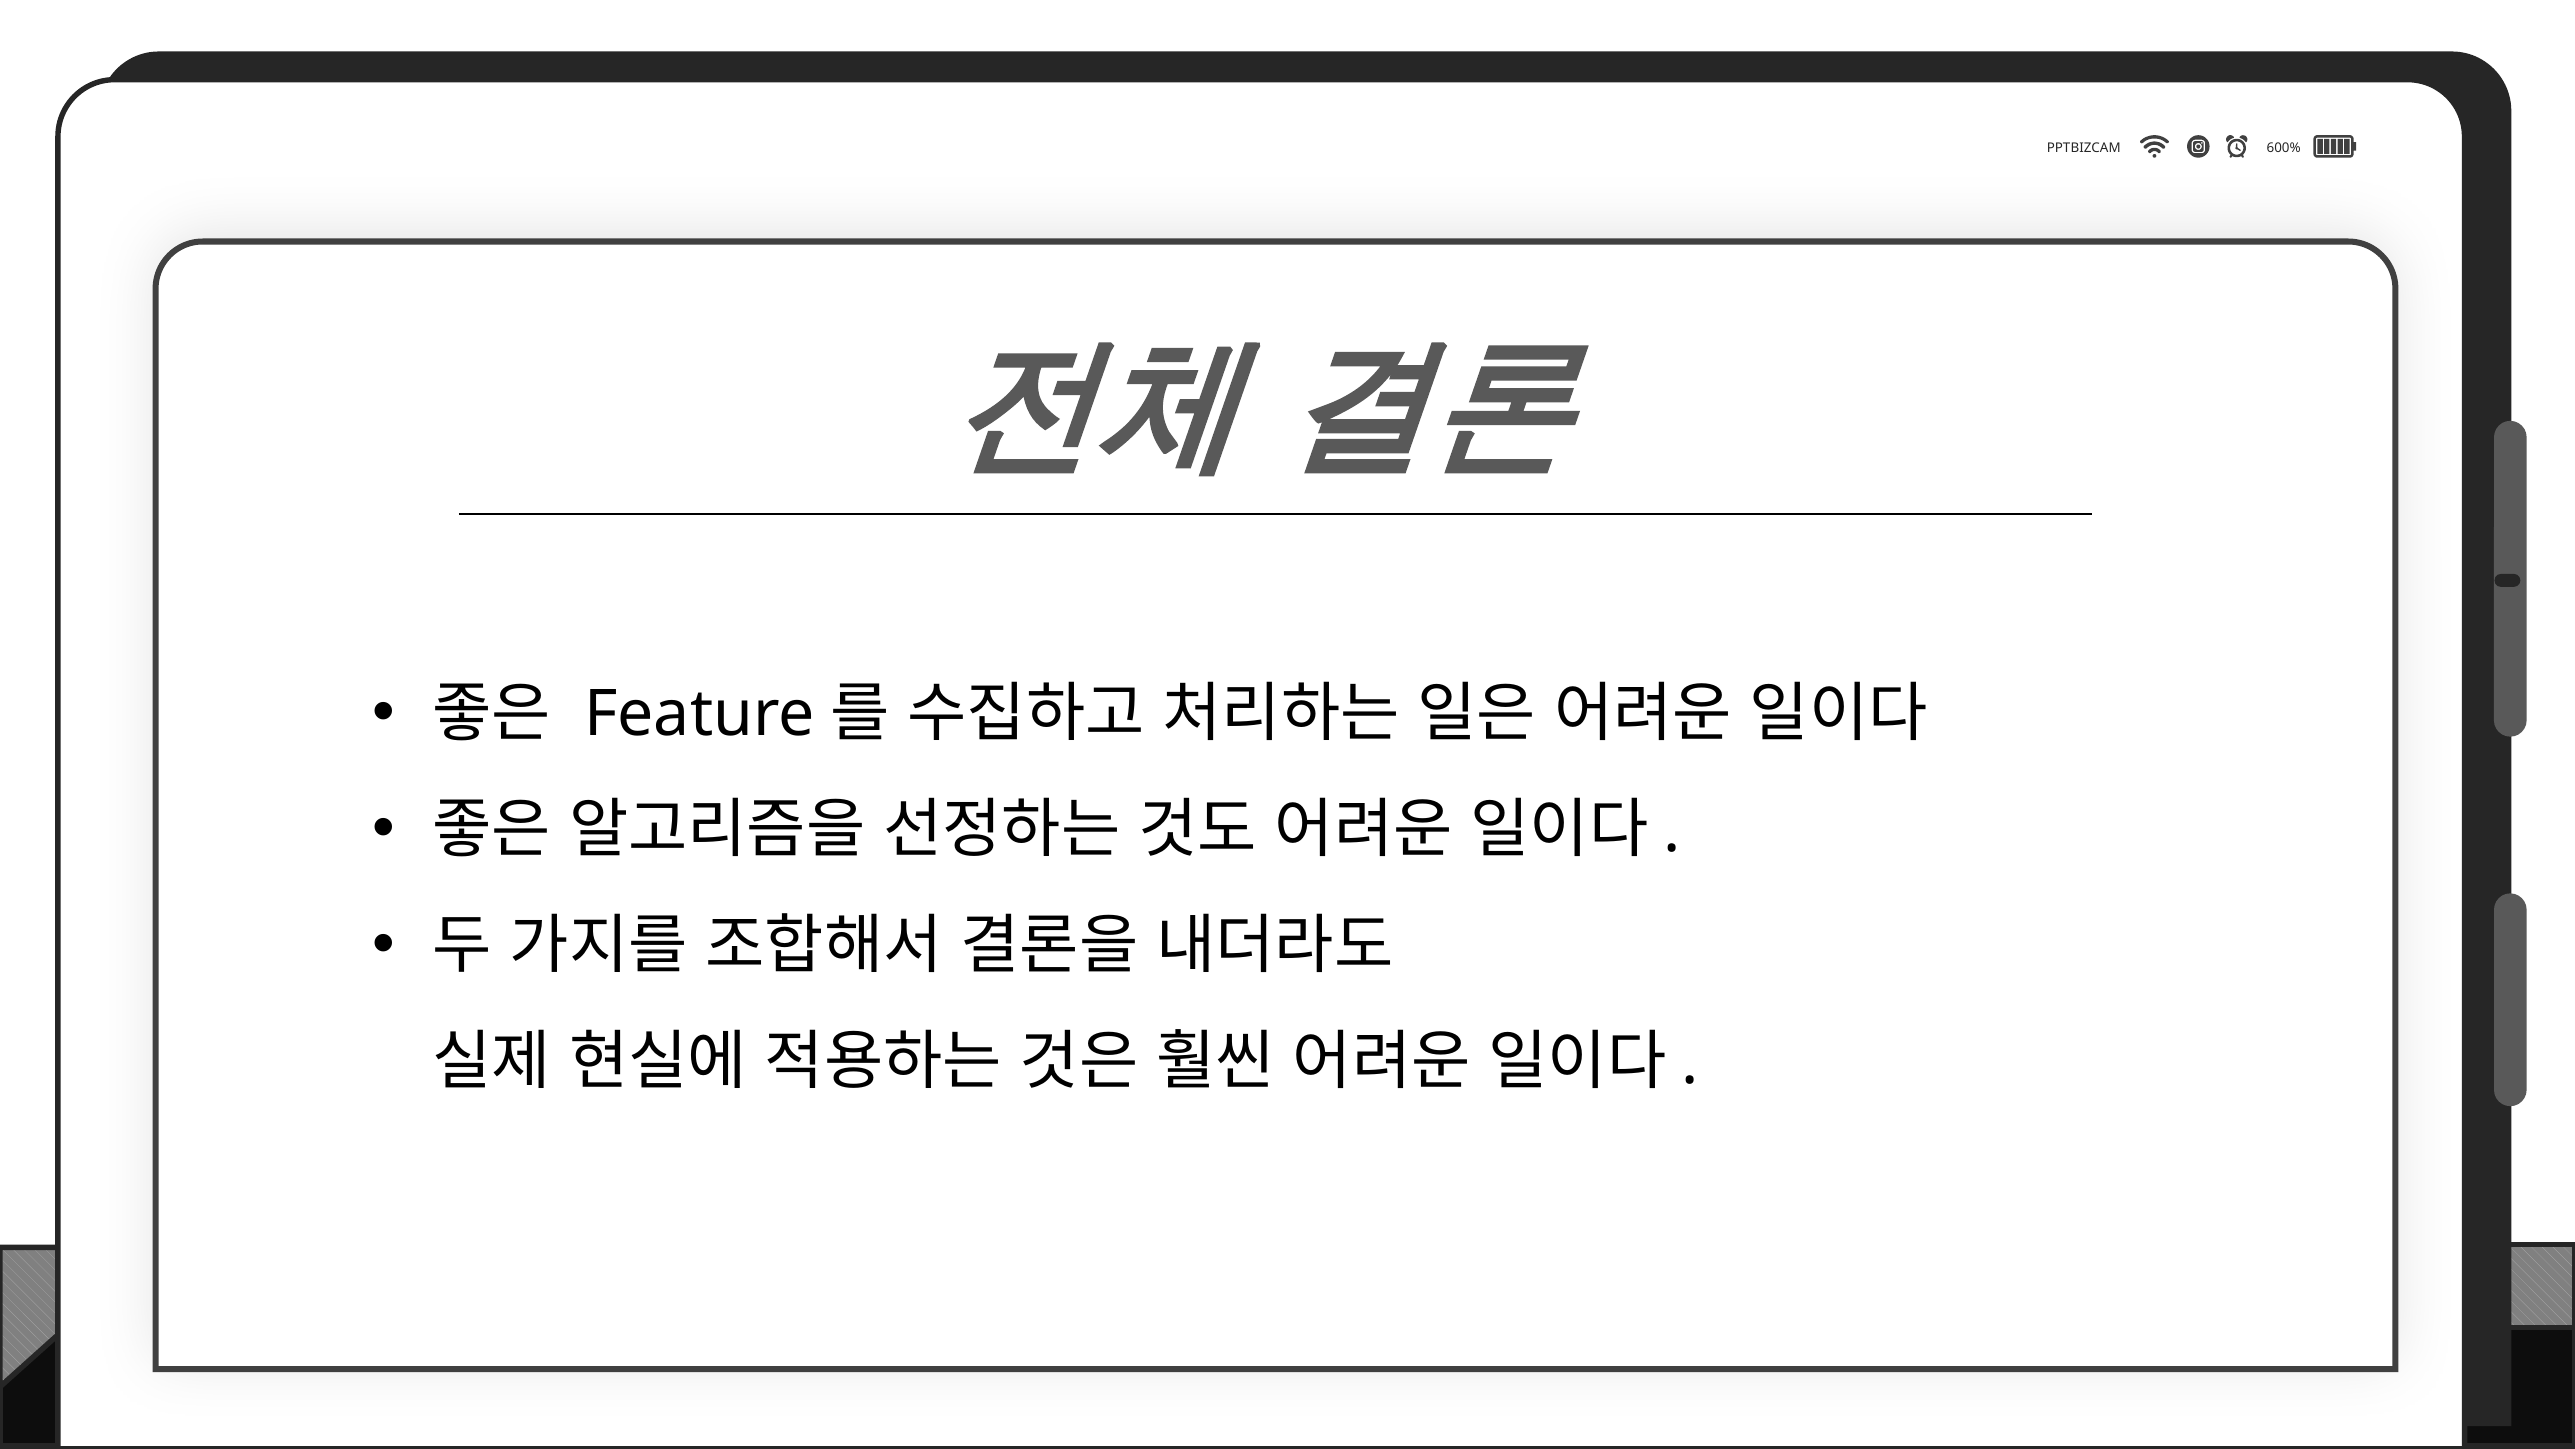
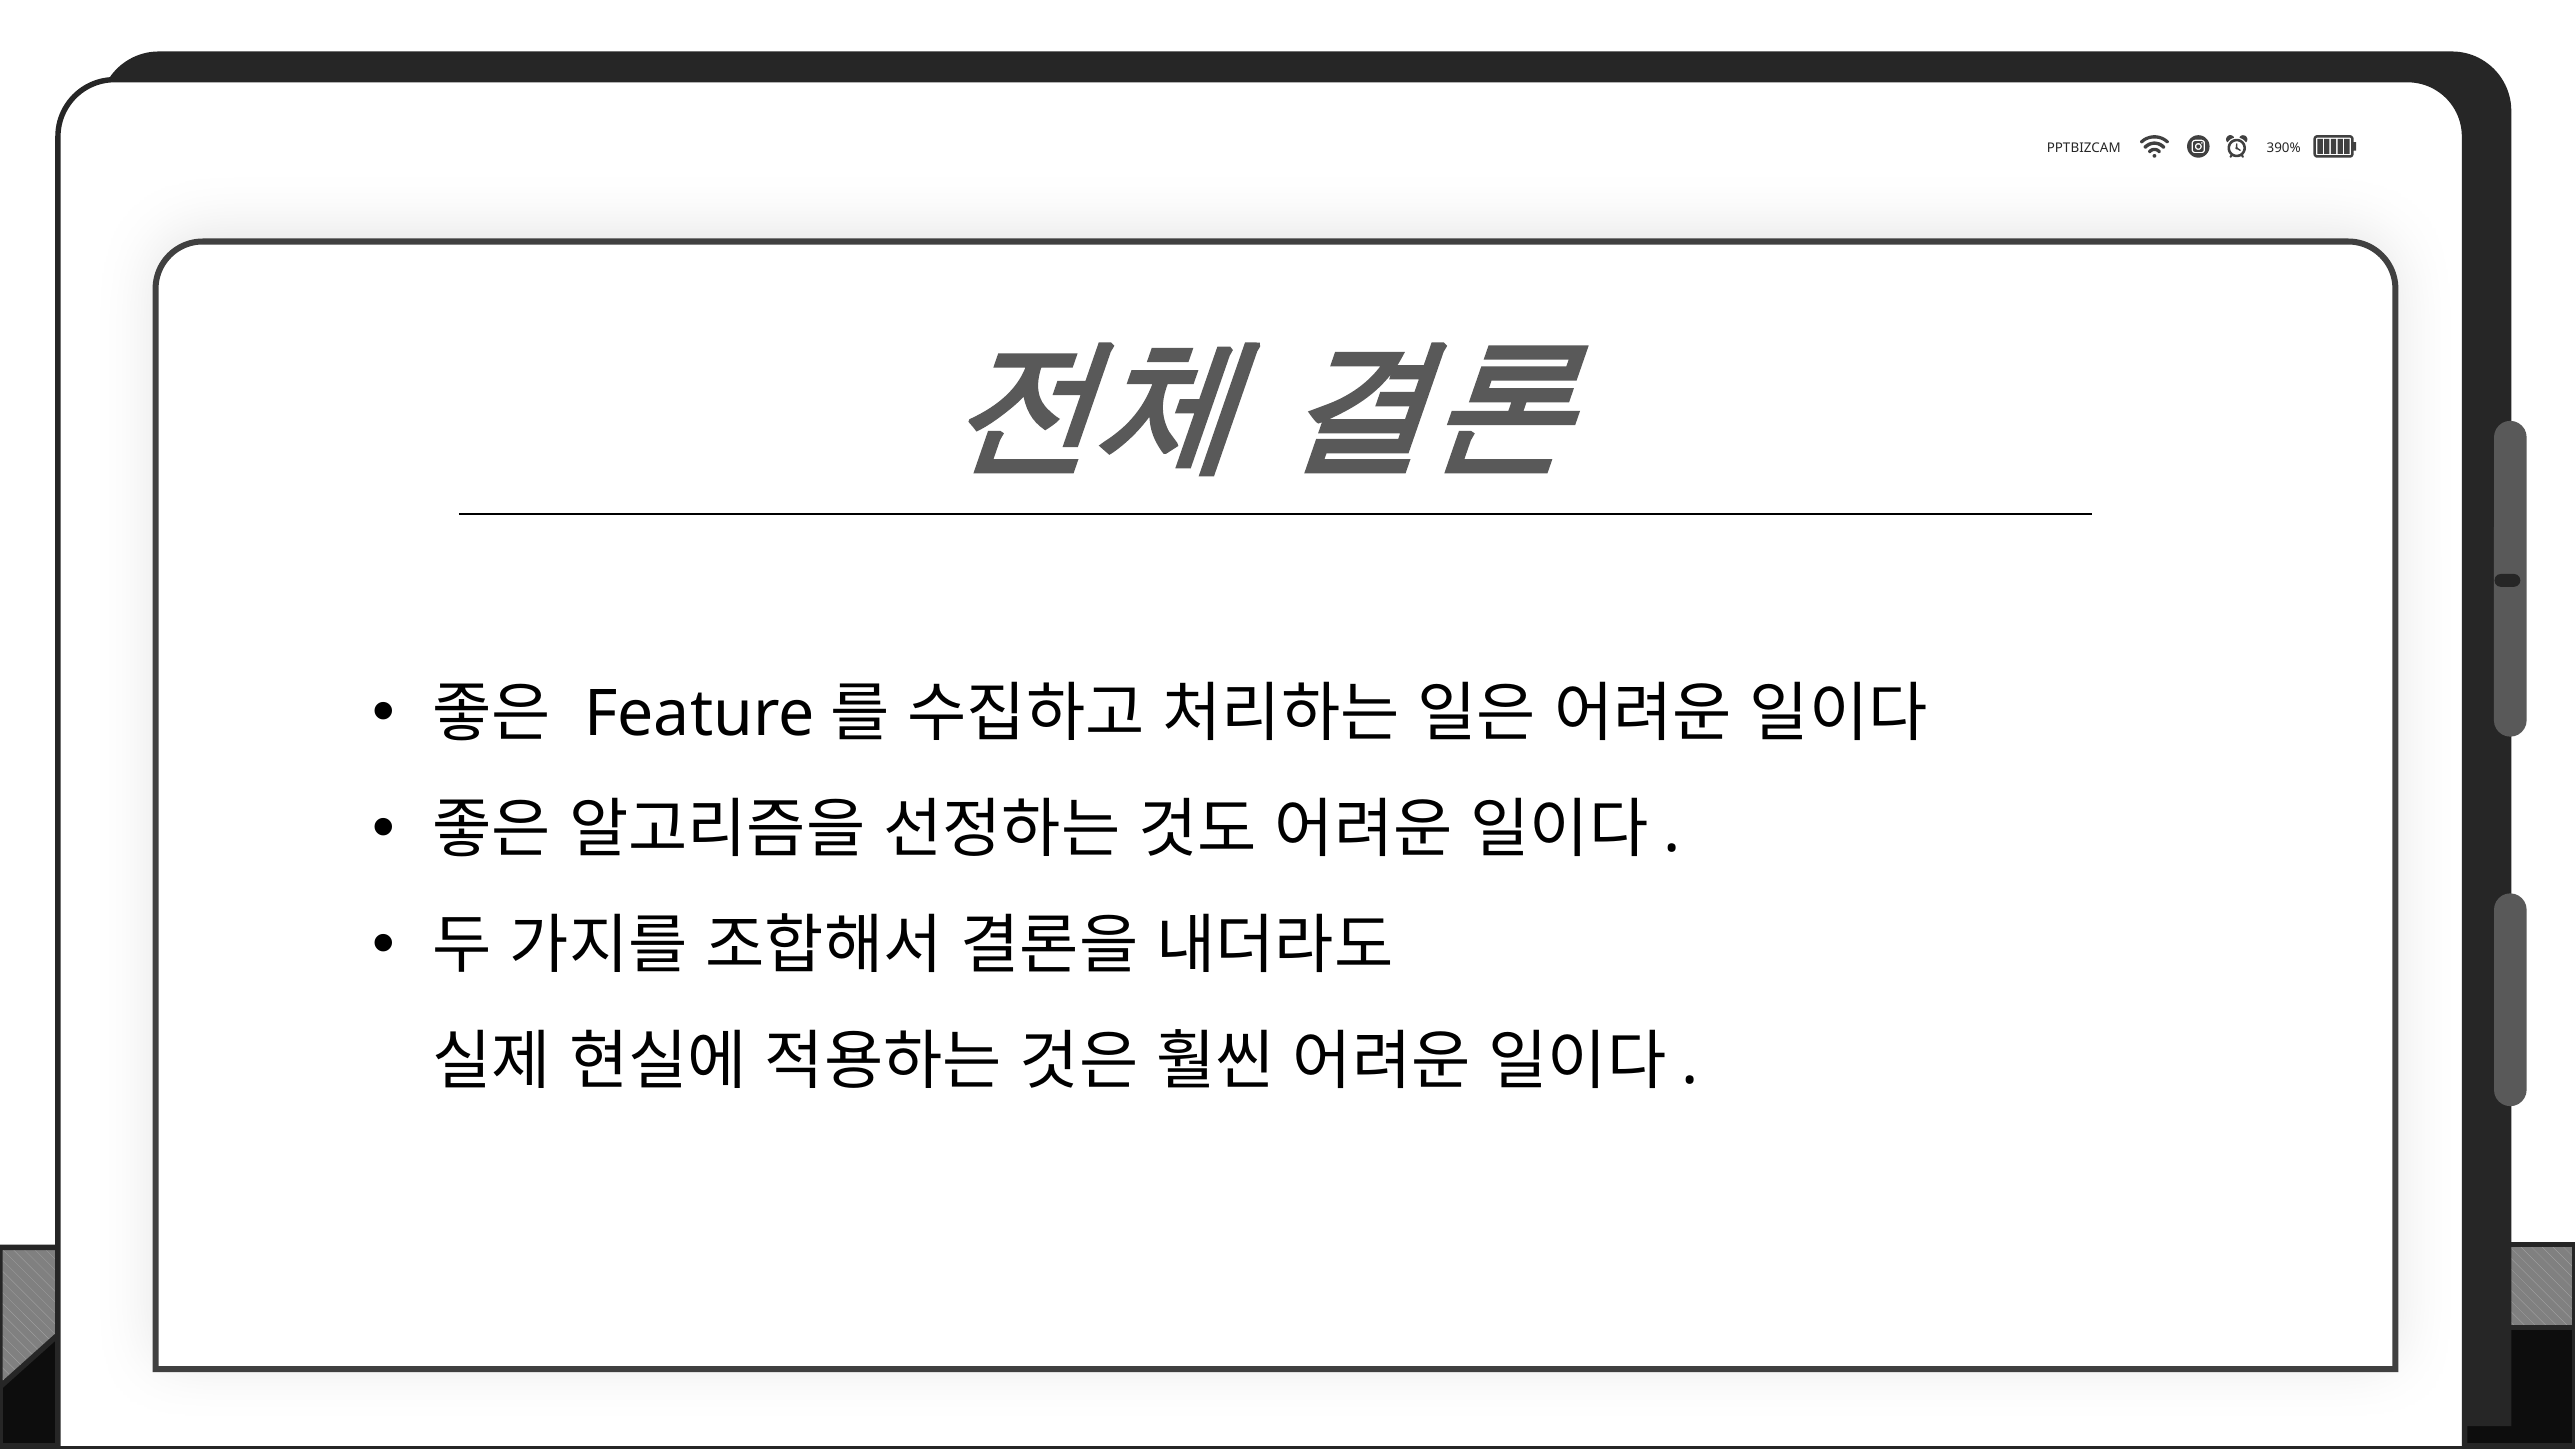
600%: 600% -> 390%
